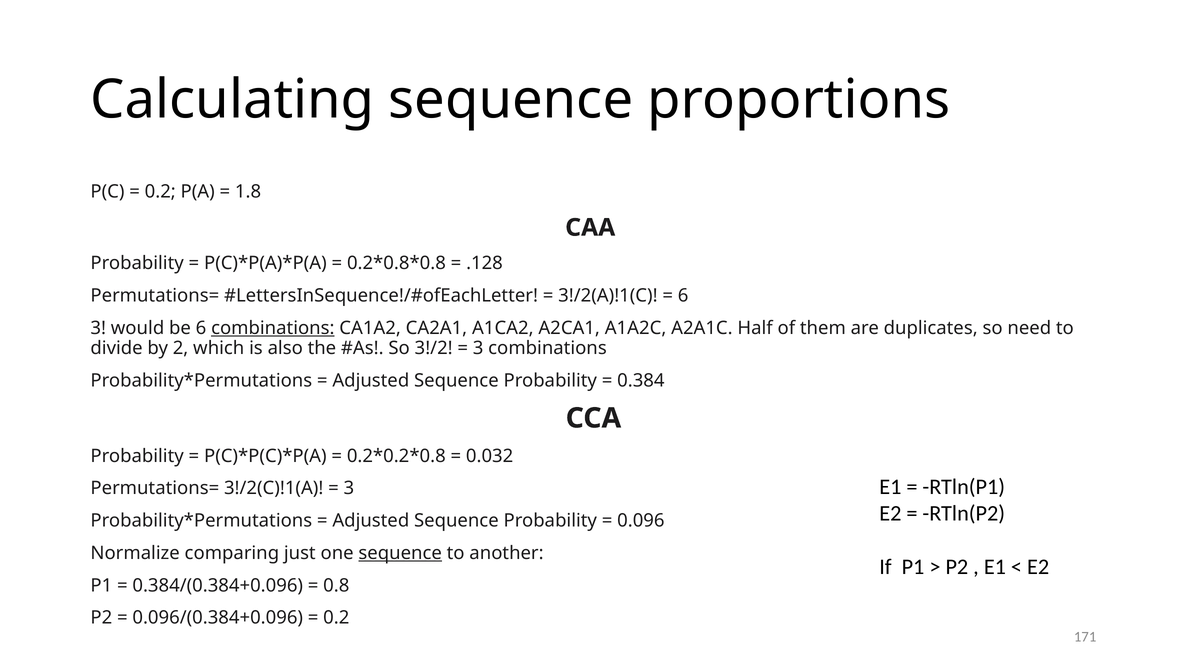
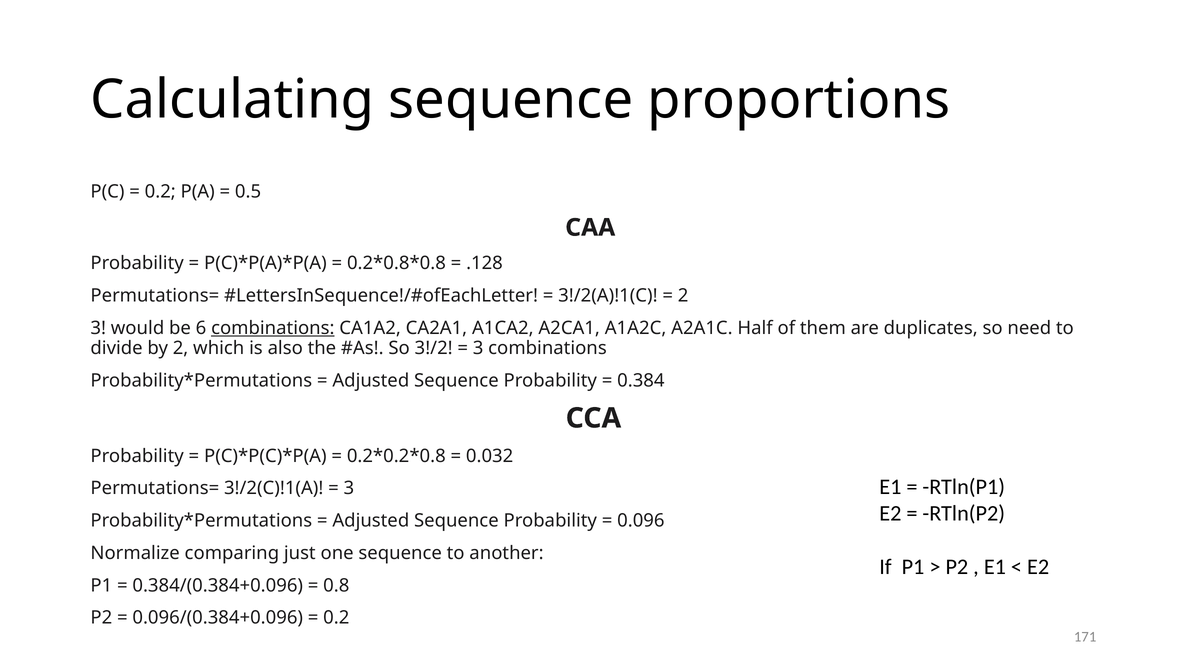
1.8: 1.8 -> 0.5
6 at (683, 296): 6 -> 2
sequence at (400, 554) underline: present -> none
